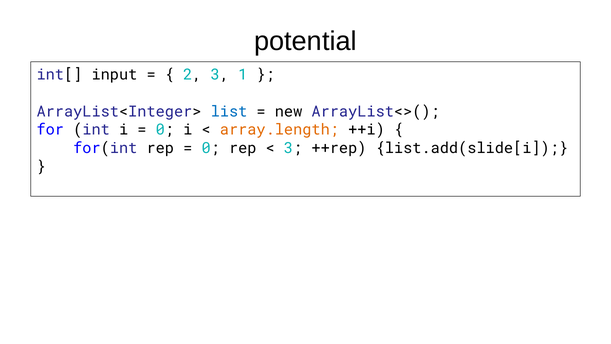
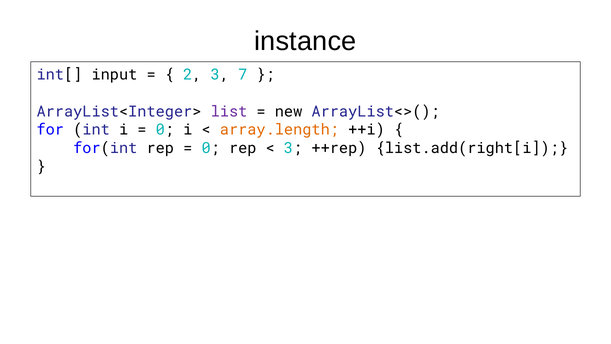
potential: potential -> instance
1: 1 -> 7
list colour: blue -> purple
list.add(slide[i: list.add(slide[i -> list.add(right[i
